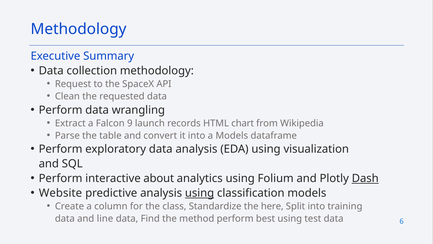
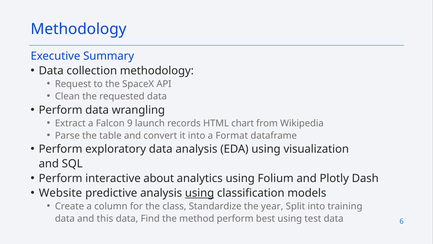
a Models: Models -> Format
Dash underline: present -> none
here: here -> year
line: line -> this
